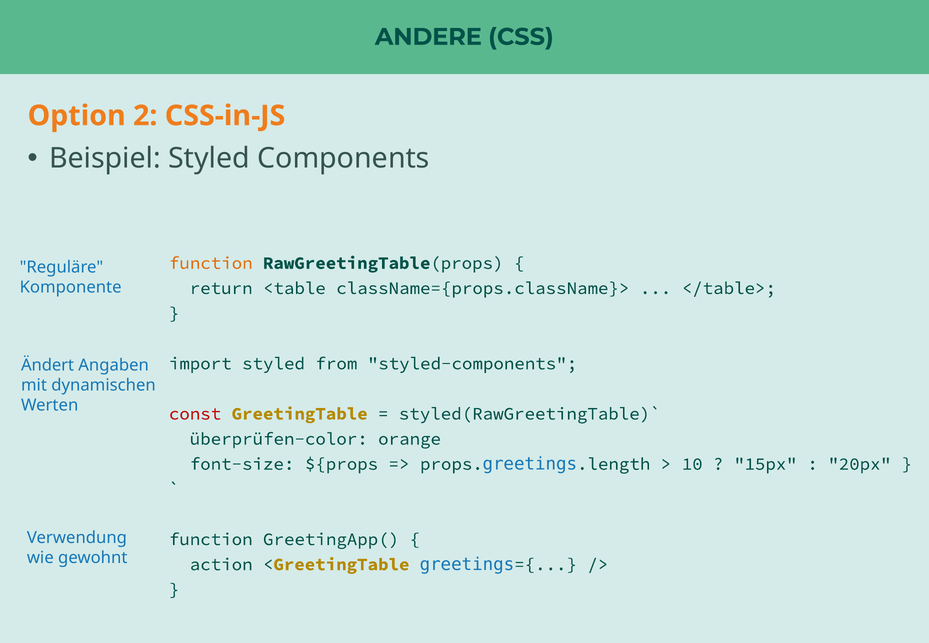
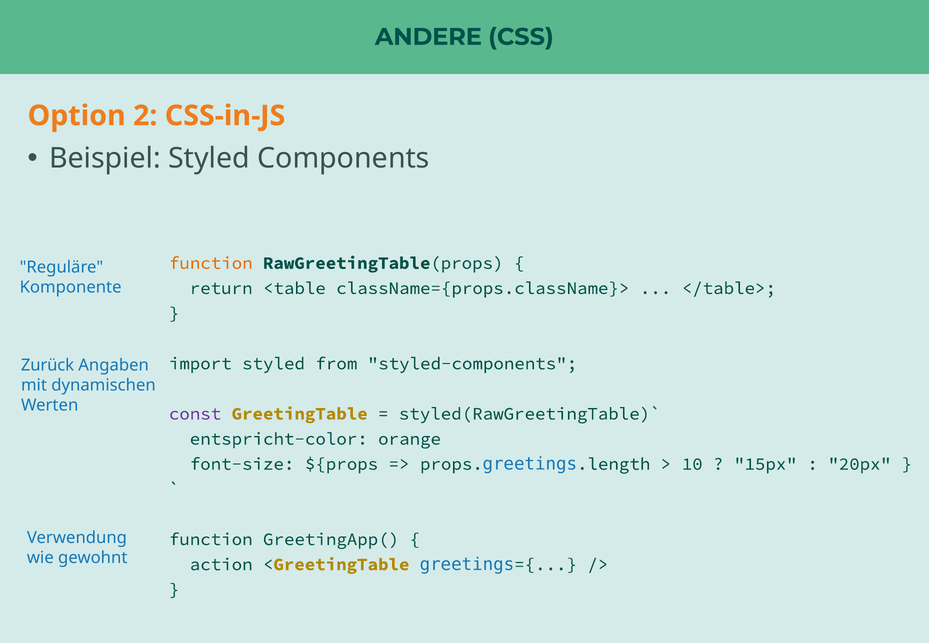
Ändert: Ändert -> Zurück
const colour: red -> purple
überprüfen-color: überprüfen-color -> entspricht-color
